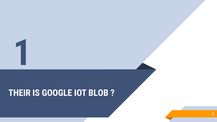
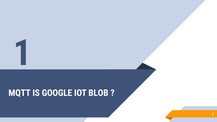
THEIR: THEIR -> MQTT
